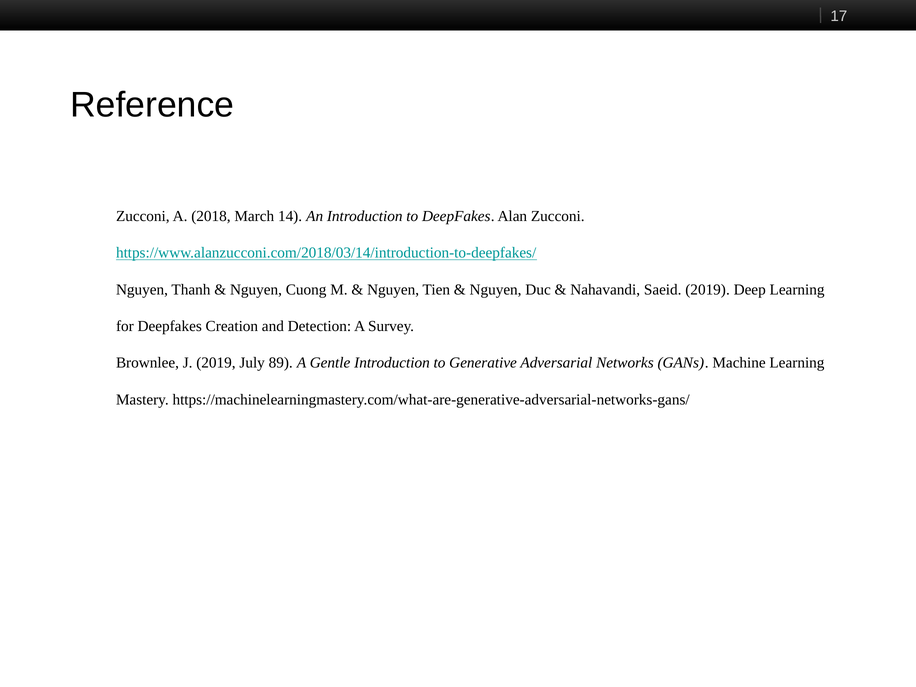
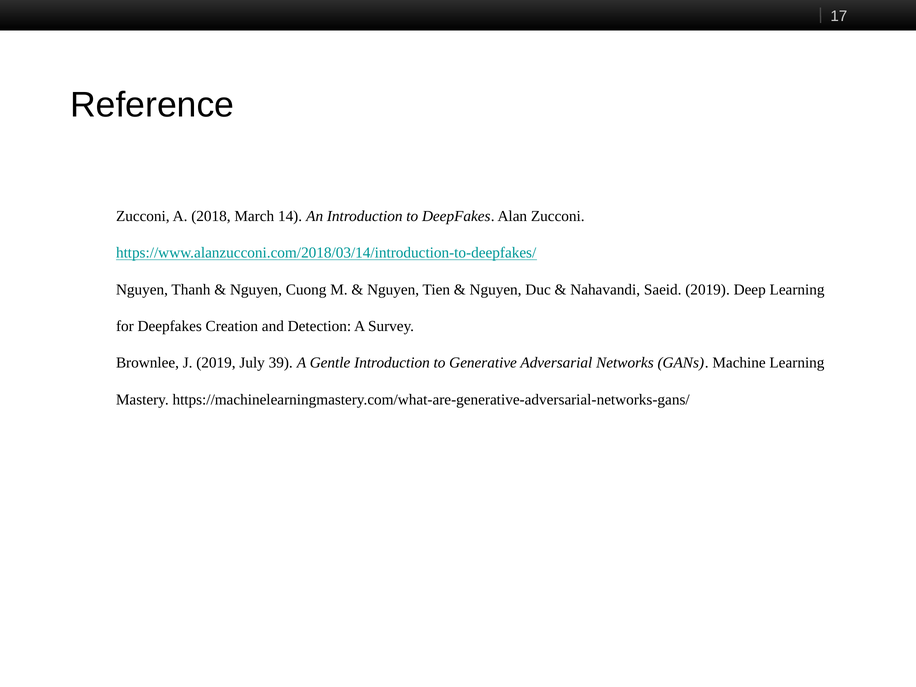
89: 89 -> 39
